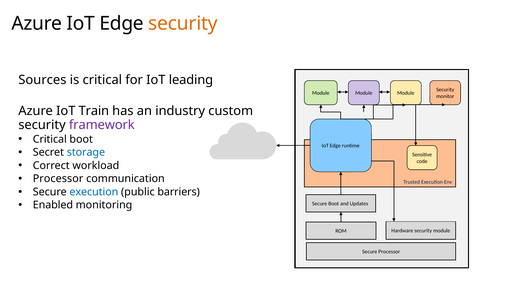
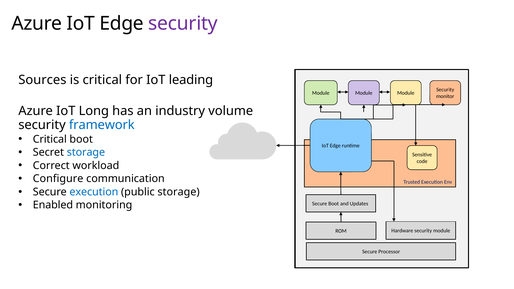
security at (183, 24) colour: orange -> purple
Train: Train -> Long
custom: custom -> volume
framework colour: purple -> blue
Processor at (58, 179): Processor -> Configure
public barriers: barriers -> storage
